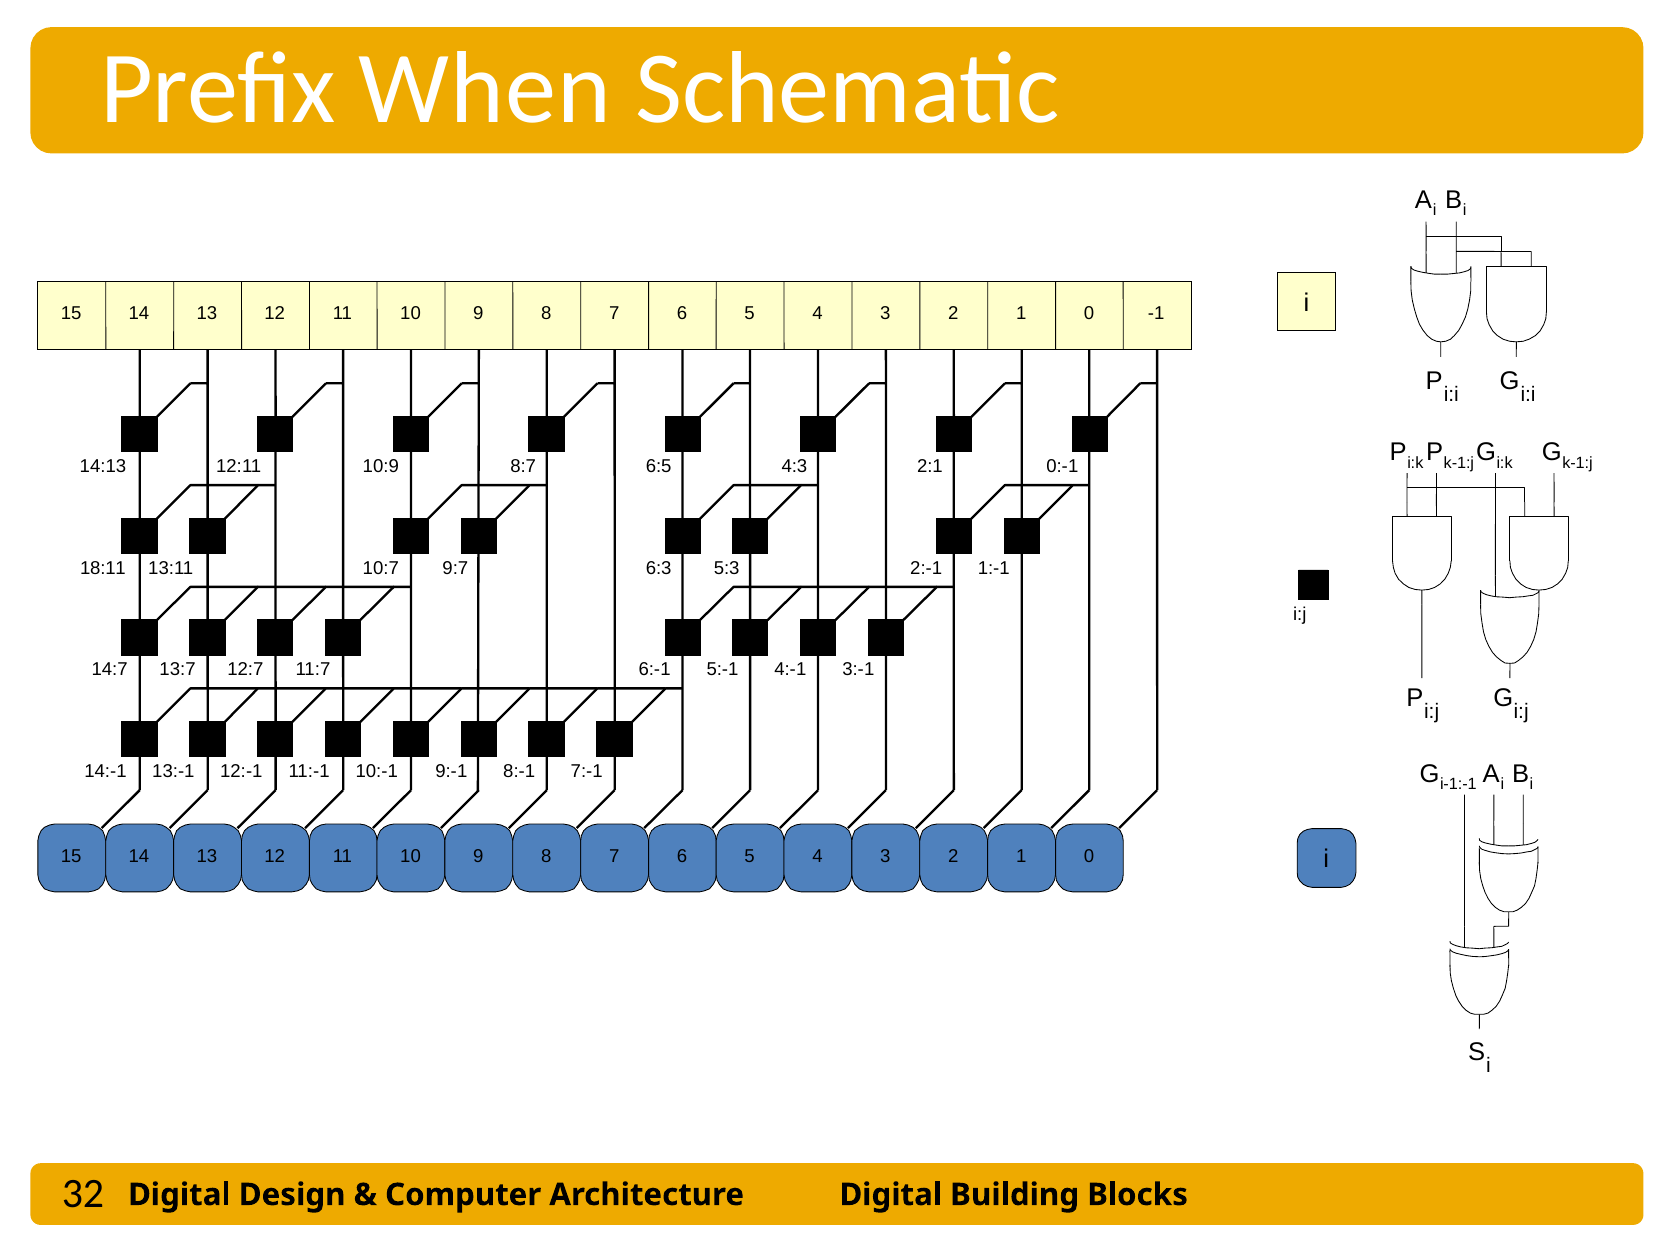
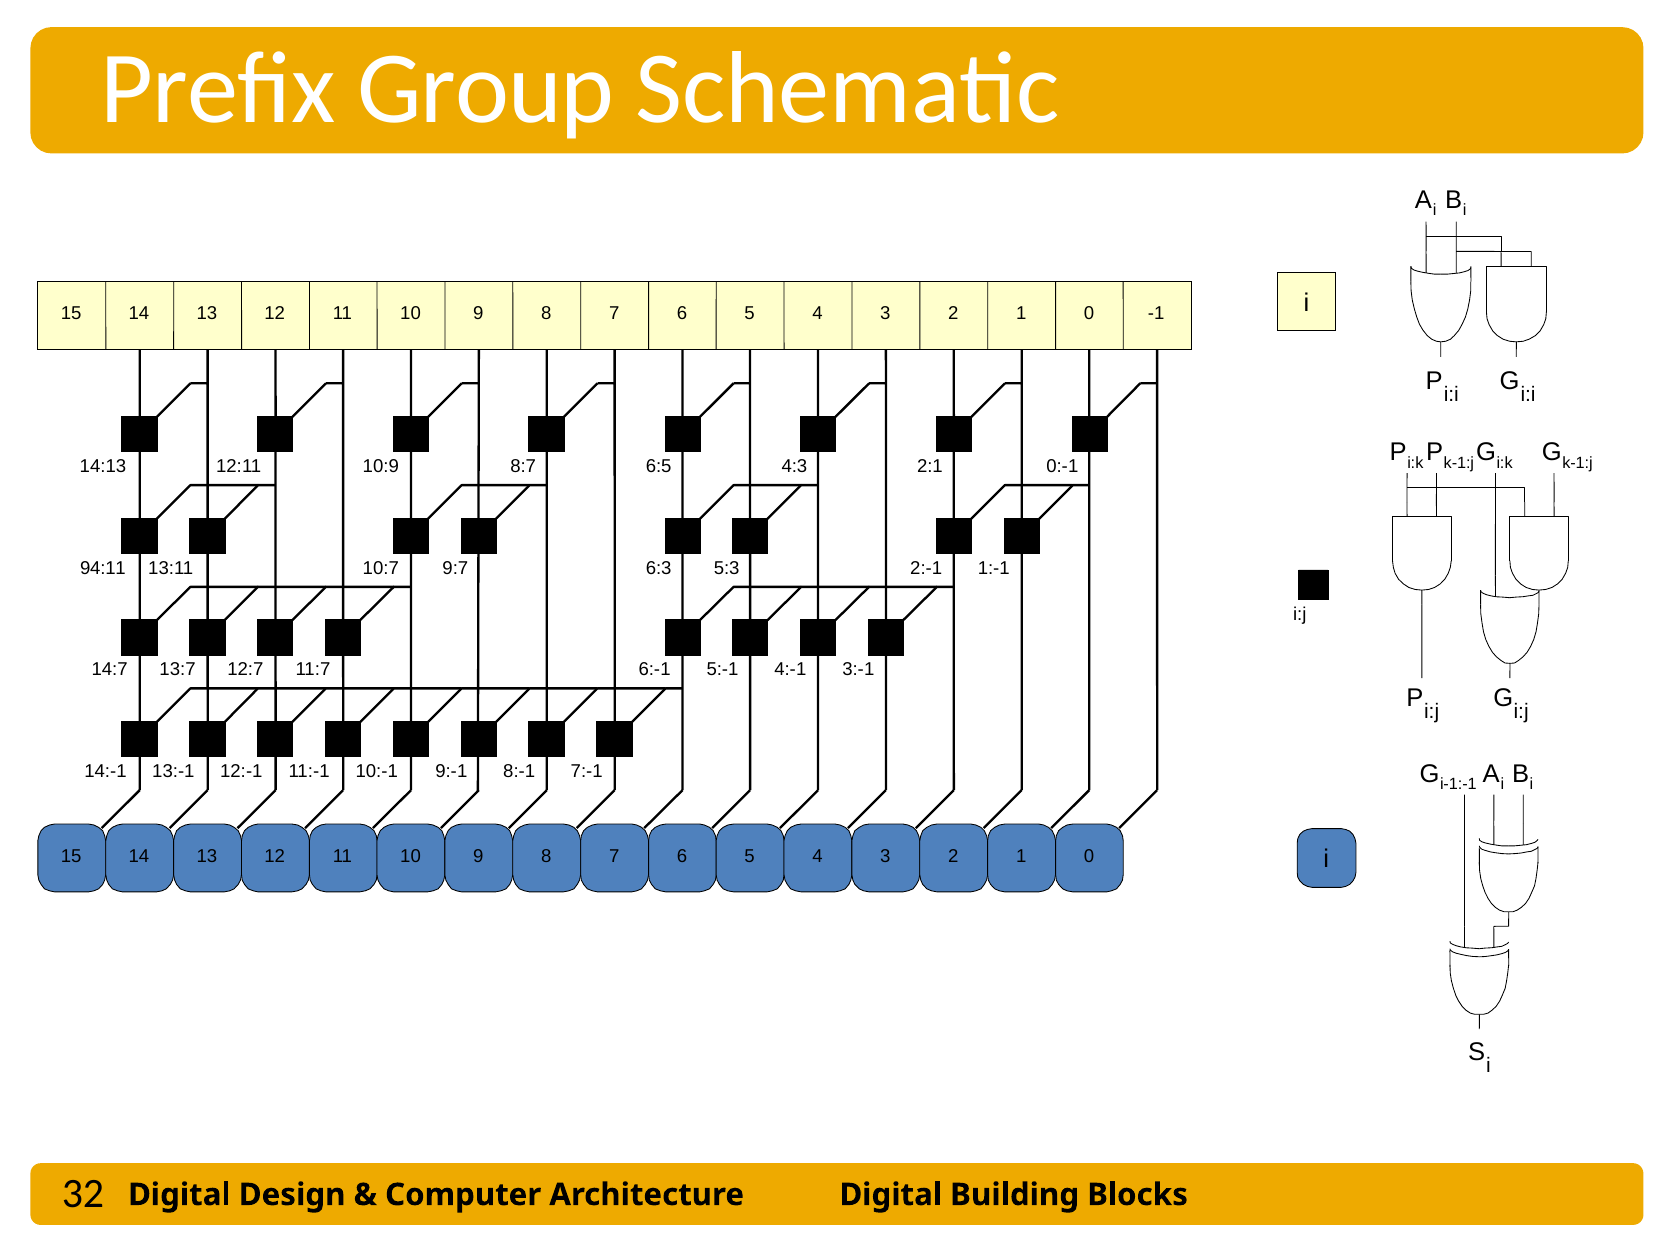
When: When -> Group
18:11: 18:11 -> 94:11
